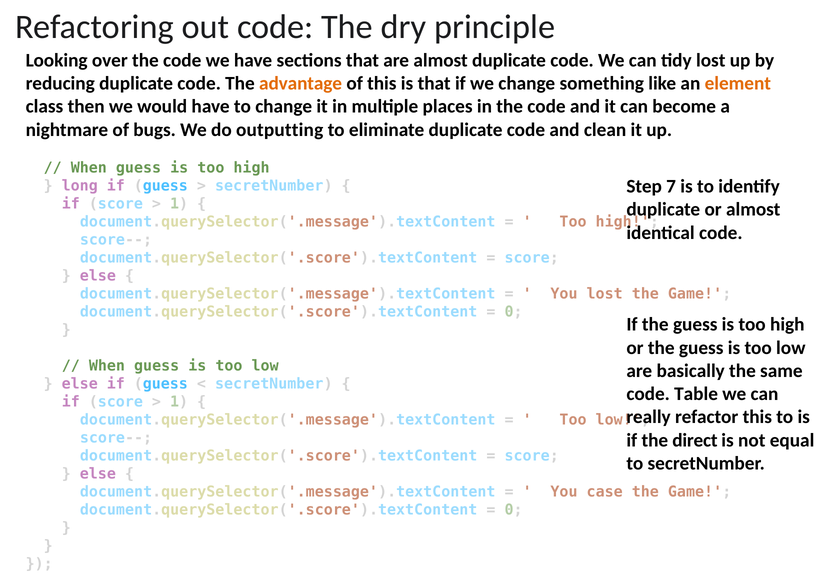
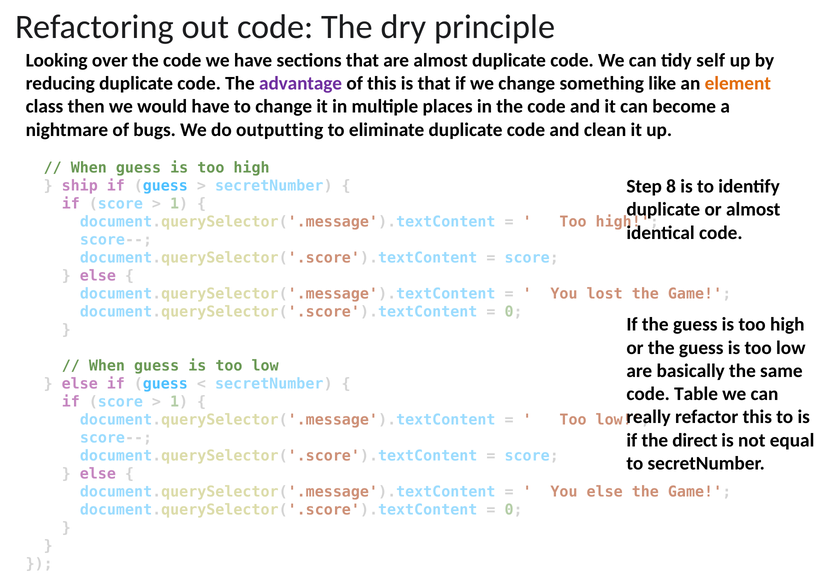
tidy lost: lost -> self
advantage colour: orange -> purple
7: 7 -> 8
long: long -> ship
case at (605, 492): case -> else
